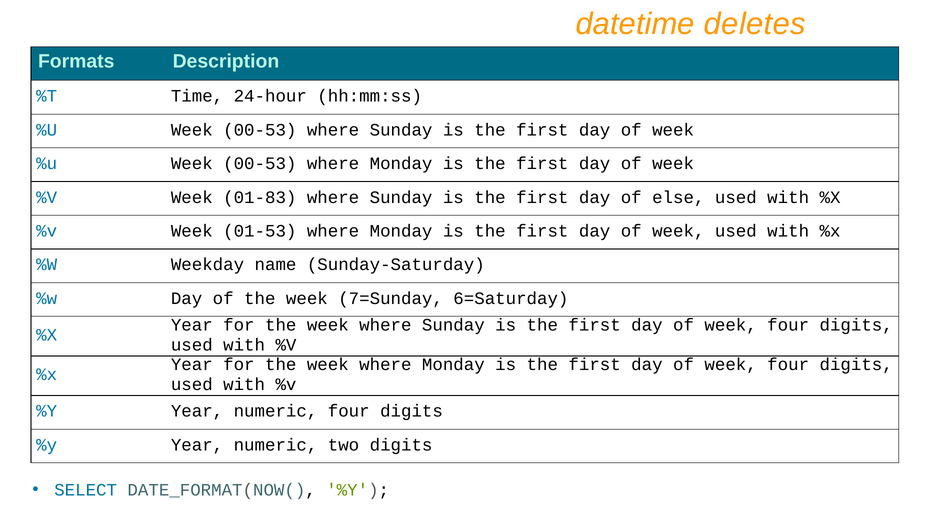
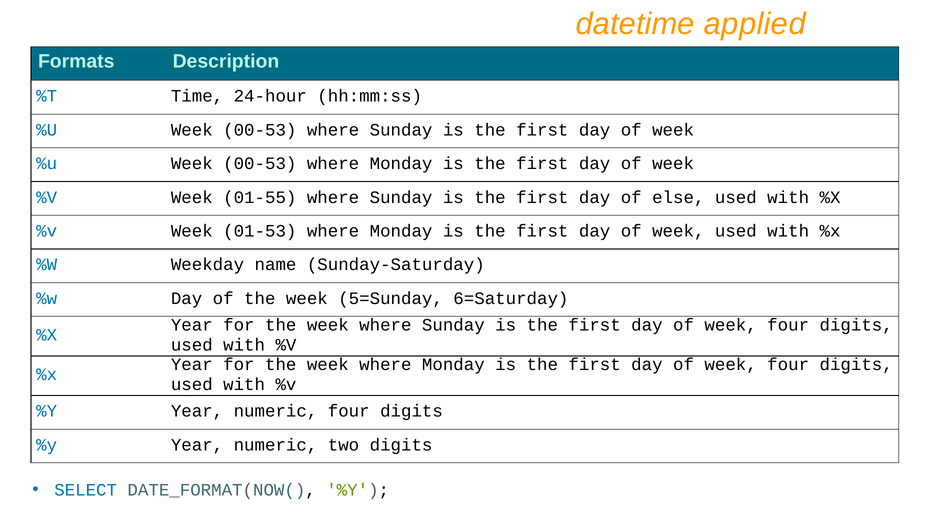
deletes: deletes -> applied
01-83: 01-83 -> 01-55
7=Sunday: 7=Sunday -> 5=Sunday
